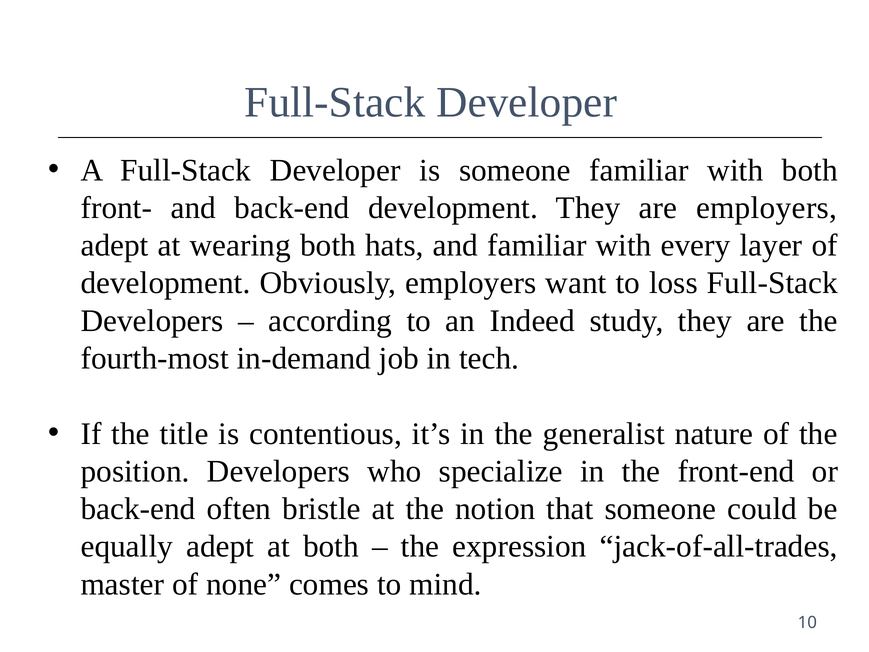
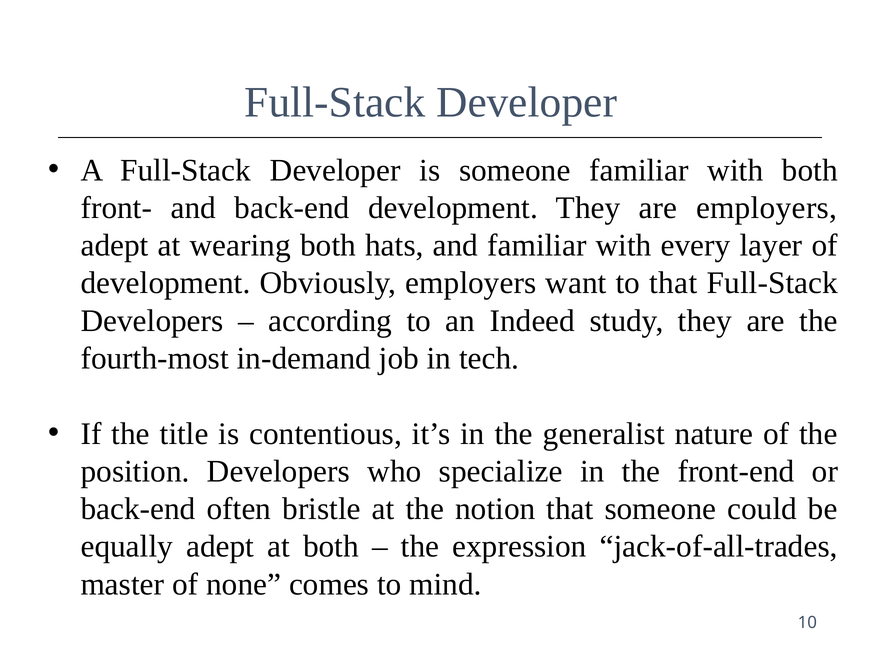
to loss: loss -> that
